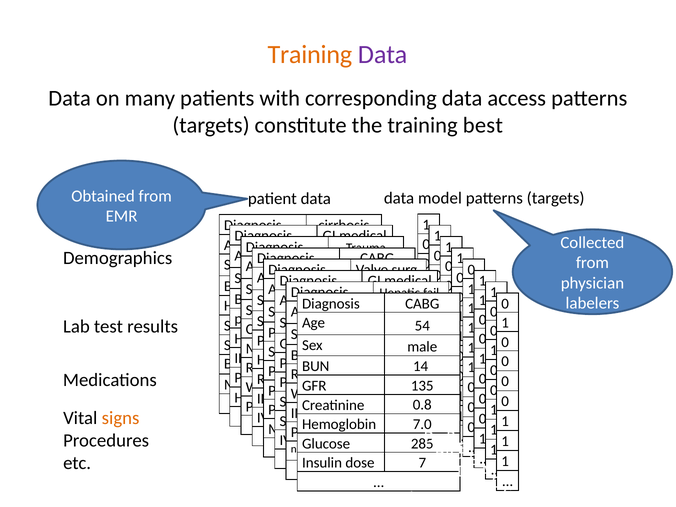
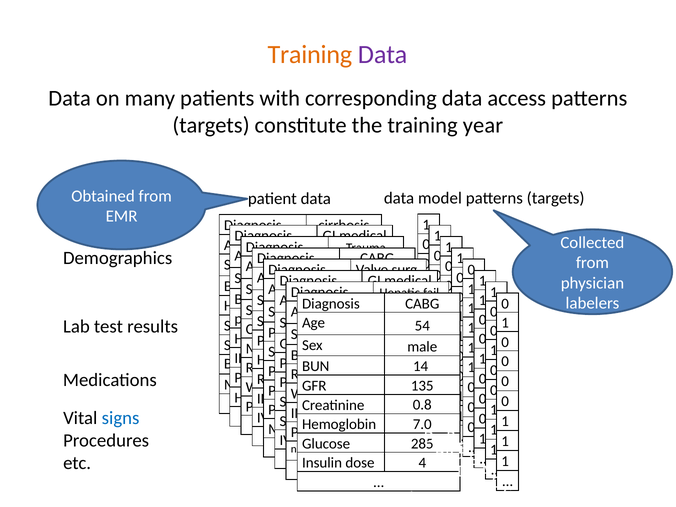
best: best -> year
signs colour: orange -> blue
7: 7 -> 4
